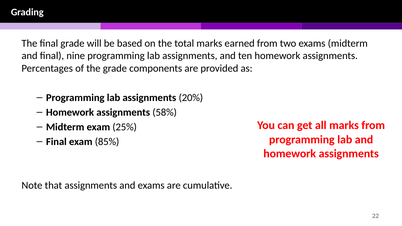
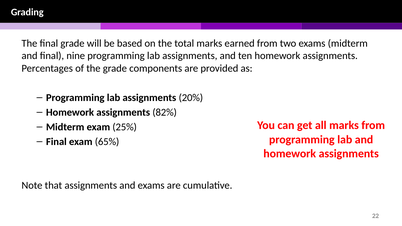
58%: 58% -> 82%
85%: 85% -> 65%
